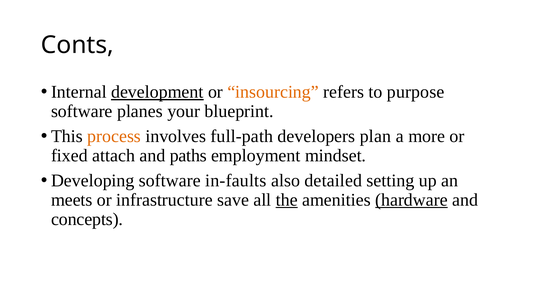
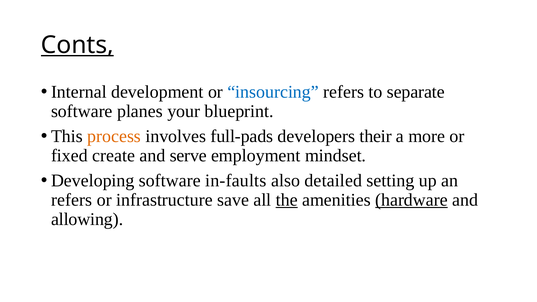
Conts underline: none -> present
development underline: present -> none
insourcing colour: orange -> blue
purpose: purpose -> separate
full-path: full-path -> full-pads
plan: plan -> their
attach: attach -> create
paths: paths -> serve
meets at (72, 200): meets -> refers
concepts: concepts -> allowing
